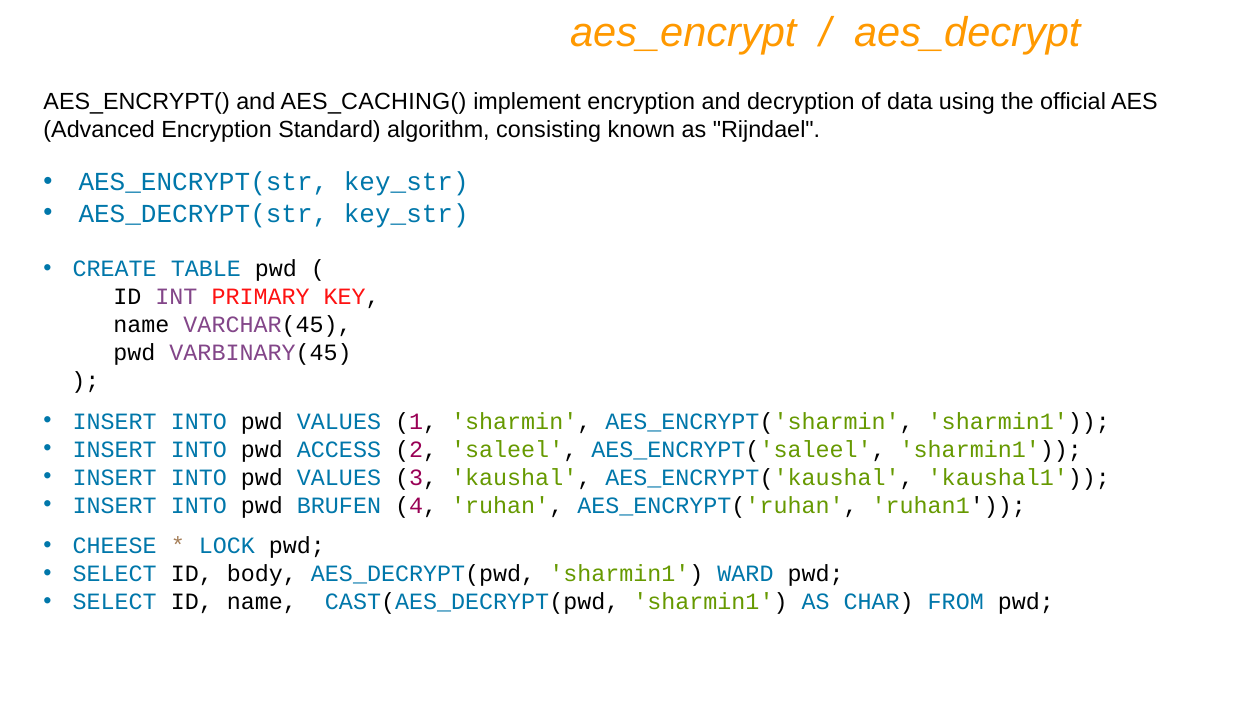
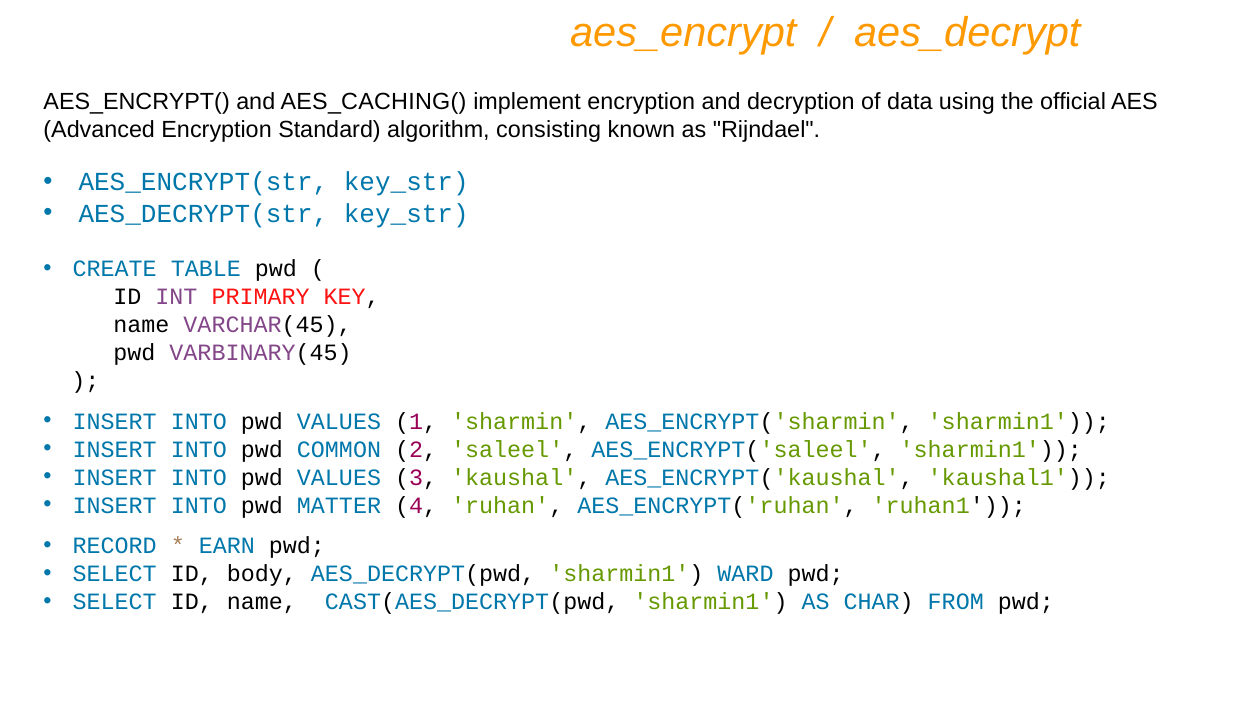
ACCESS: ACCESS -> COMMON
BRUFEN: BRUFEN -> MATTER
CHEESE: CHEESE -> RECORD
LOCK: LOCK -> EARN
